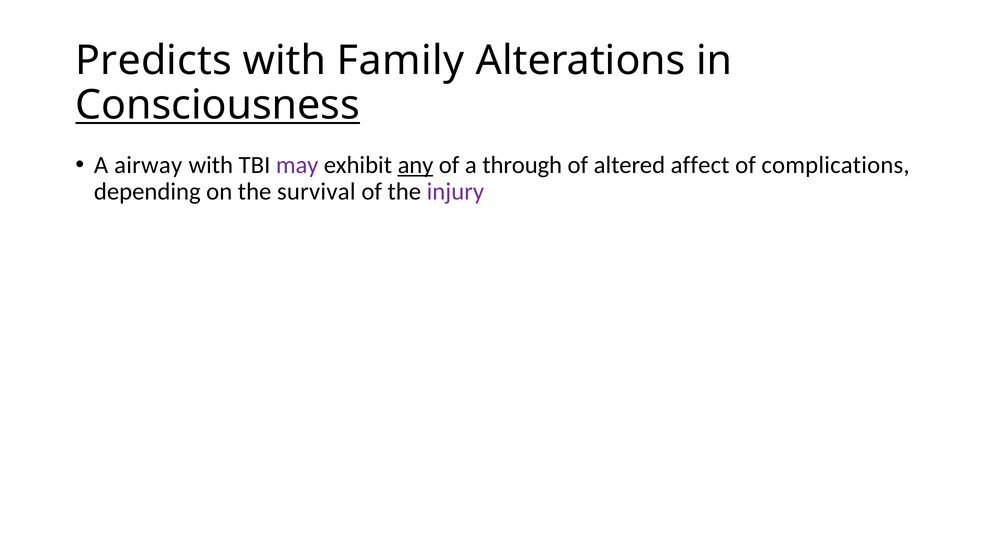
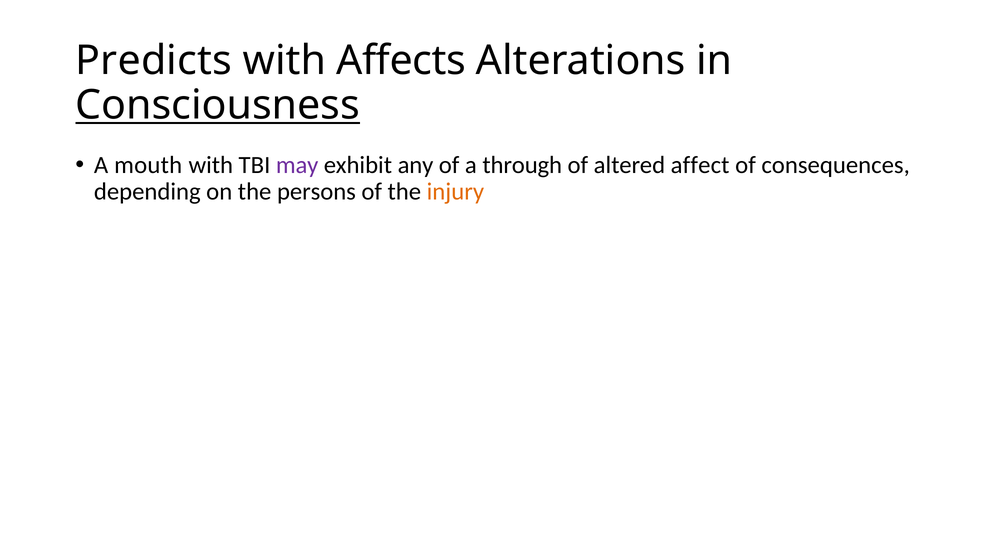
Family: Family -> Affects
airway: airway -> mouth
any underline: present -> none
complications: complications -> consequences
survival: survival -> persons
injury colour: purple -> orange
